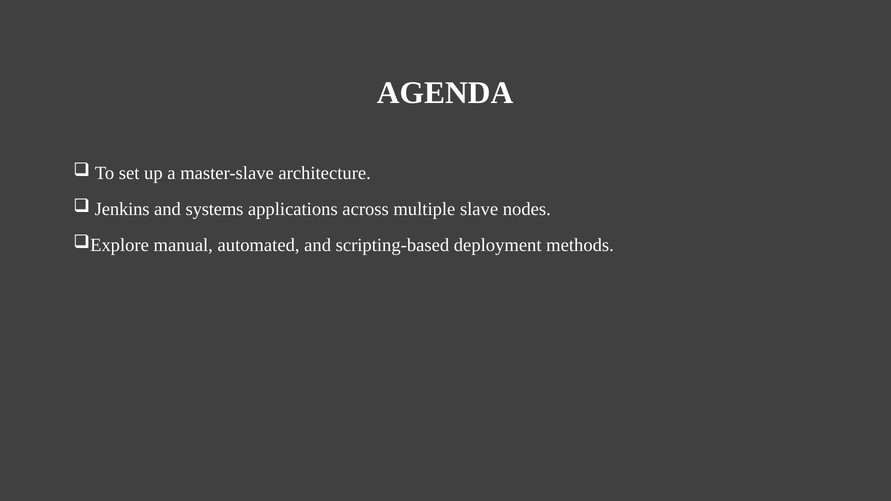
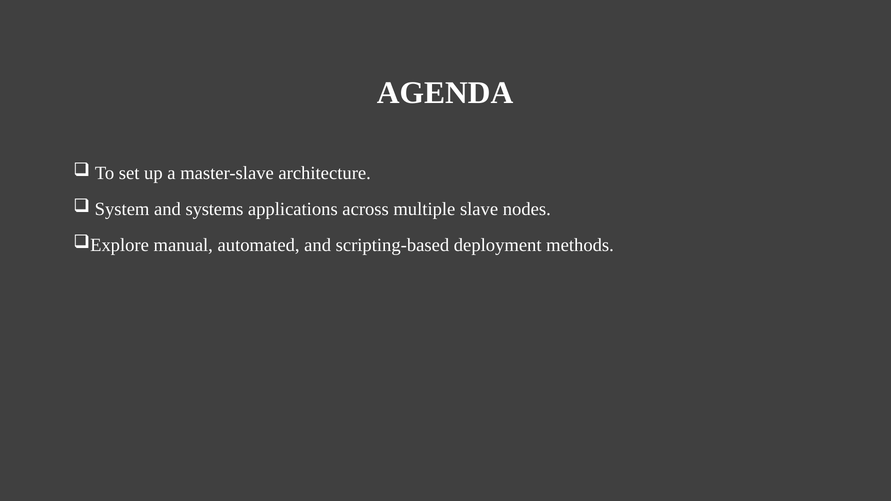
Jenkins: Jenkins -> System
